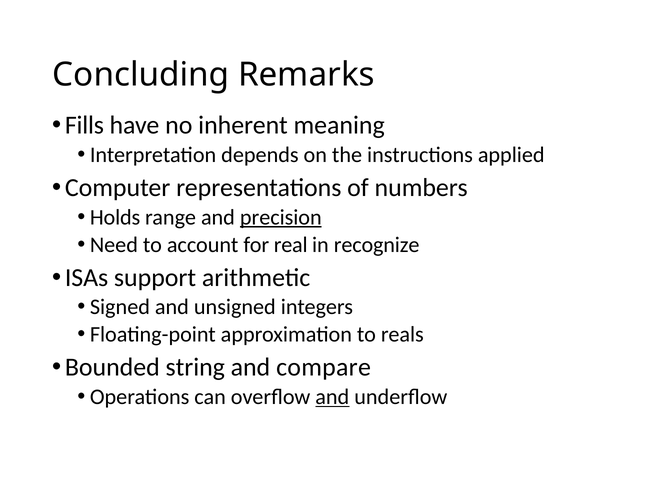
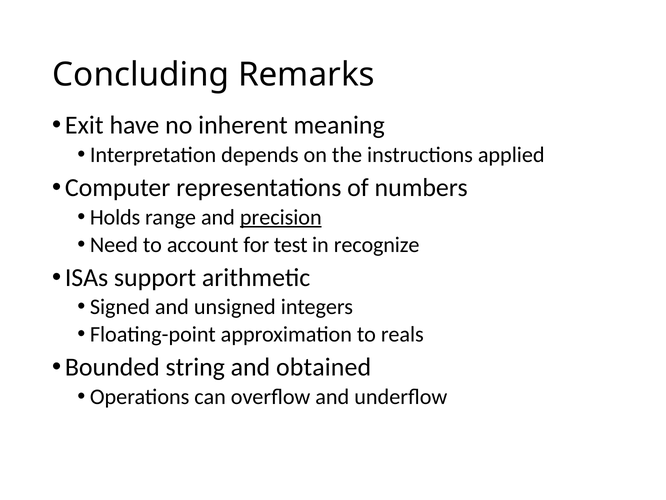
Fills: Fills -> Exit
real: real -> test
compare: compare -> obtained
and at (332, 396) underline: present -> none
